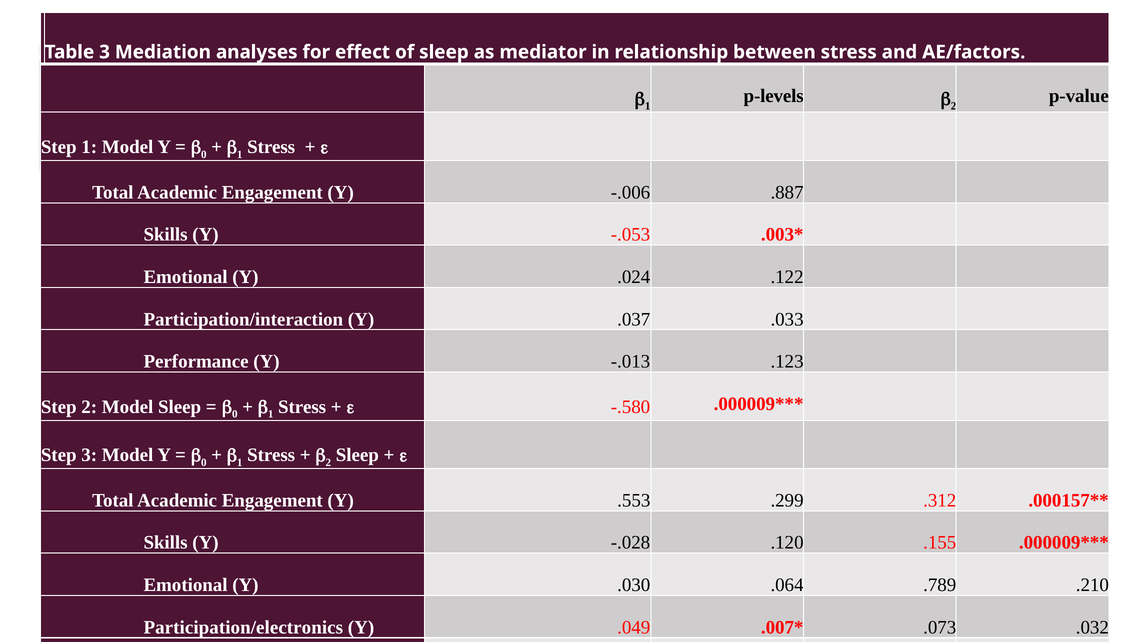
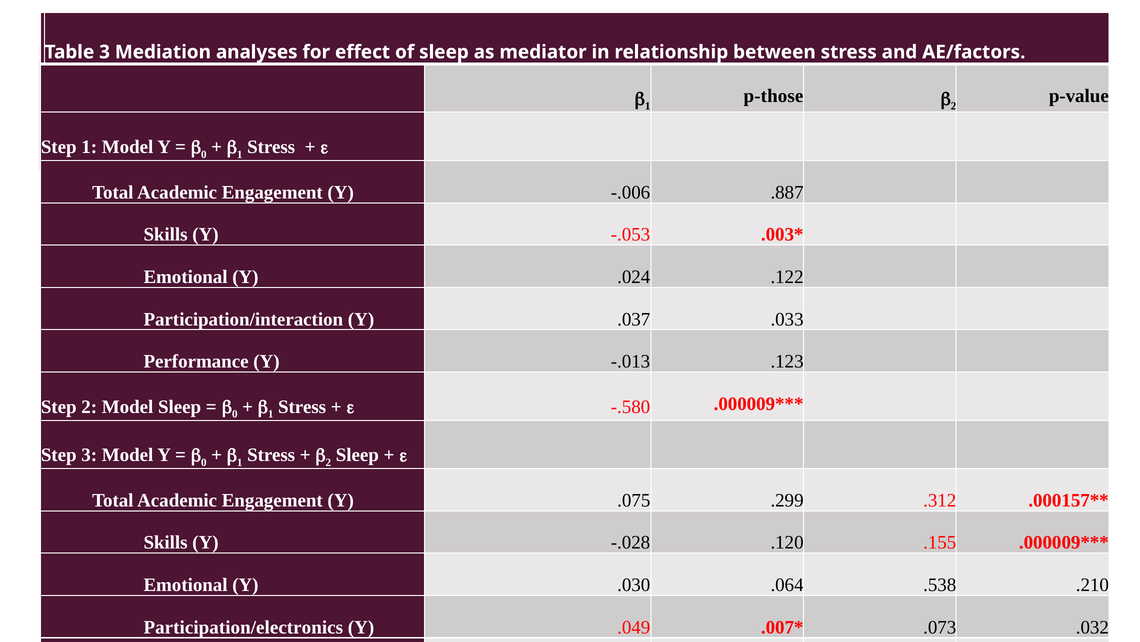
p-levels: p-levels -> p-those
.553: .553 -> .075
.789: .789 -> .538
